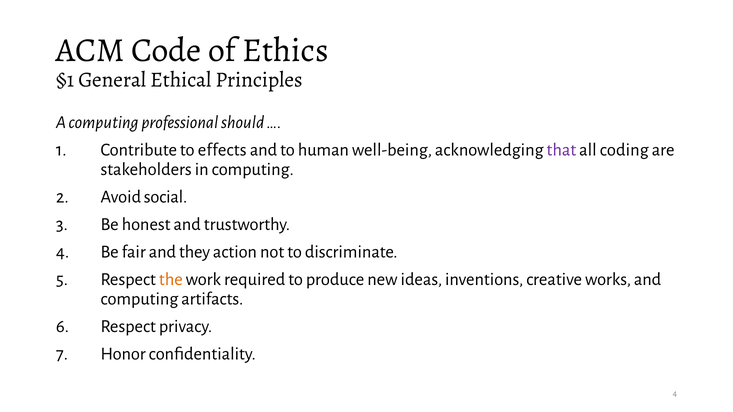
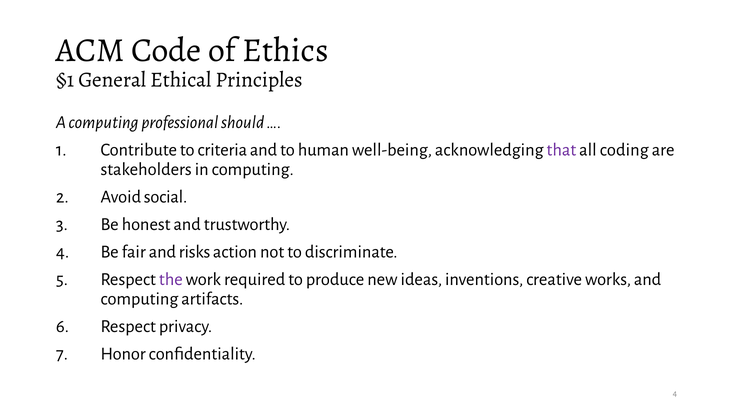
effects: effects -> criteria
they: they -> risks
the colour: orange -> purple
